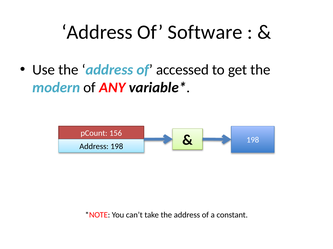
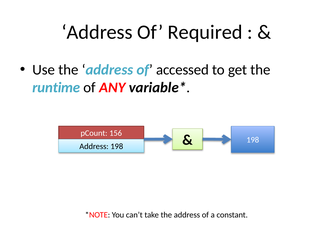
Software: Software -> Required
modern: modern -> runtime
